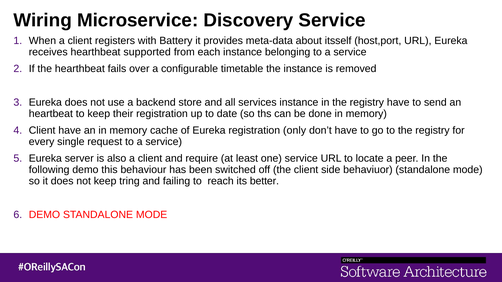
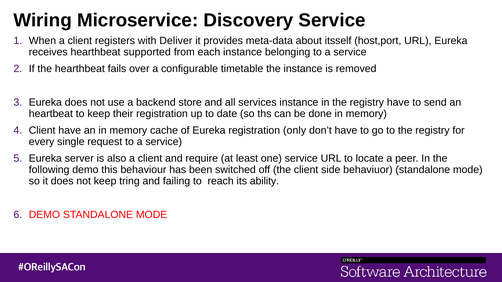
Battery: Battery -> Deliver
better: better -> ability
